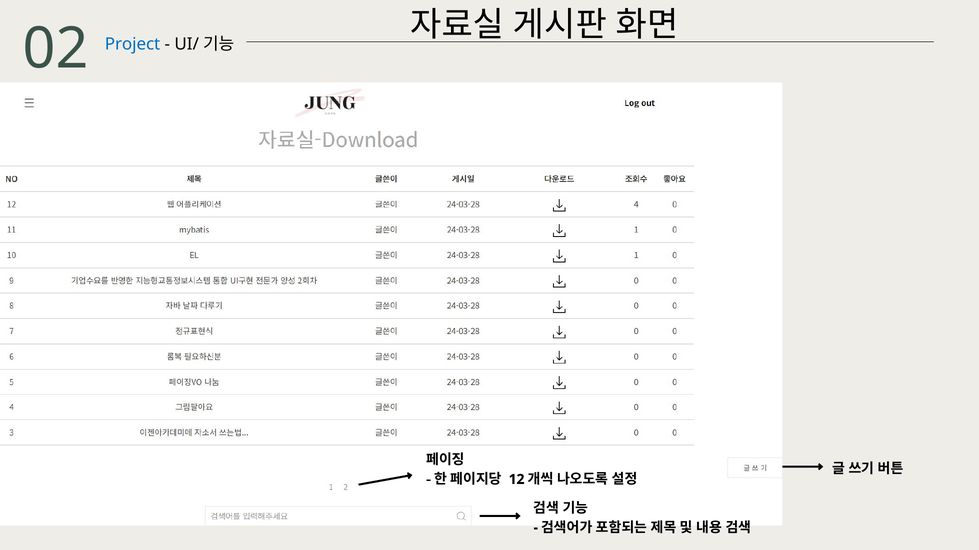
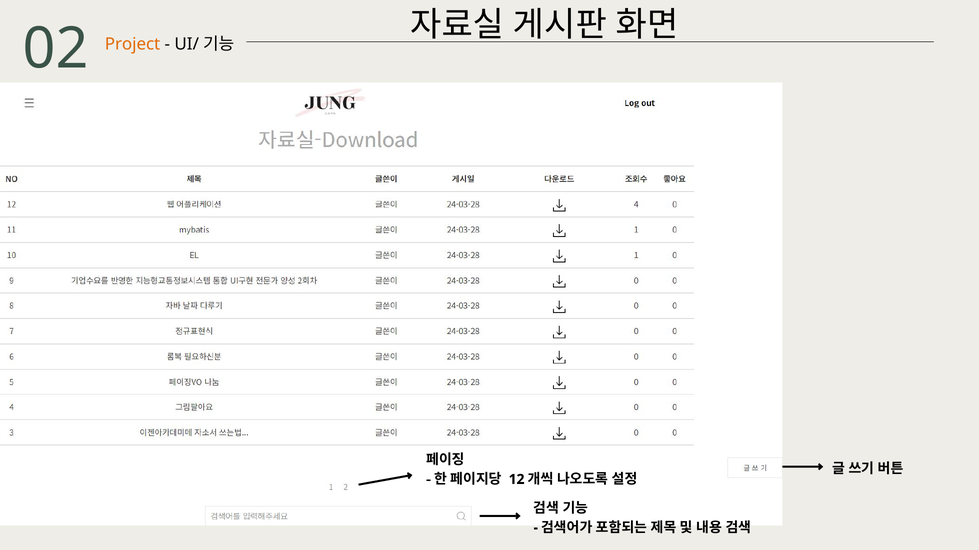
Project colour: blue -> orange
